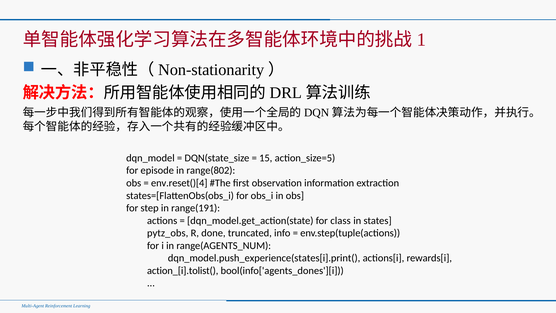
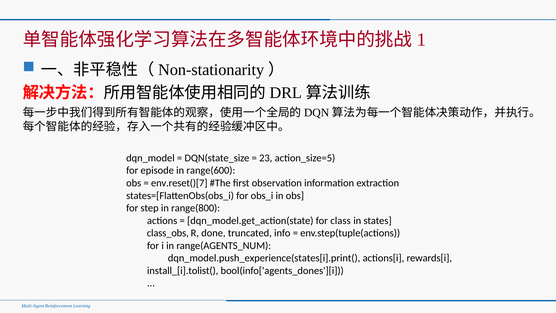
15: 15 -> 23
range(802: range(802 -> range(600
env.reset()[4: env.reset()[4 -> env.reset()[7
range(191: range(191 -> range(800
pytz_obs: pytz_obs -> class_obs
action_[i].tolist(: action_[i].tolist( -> install_[i].tolist(
